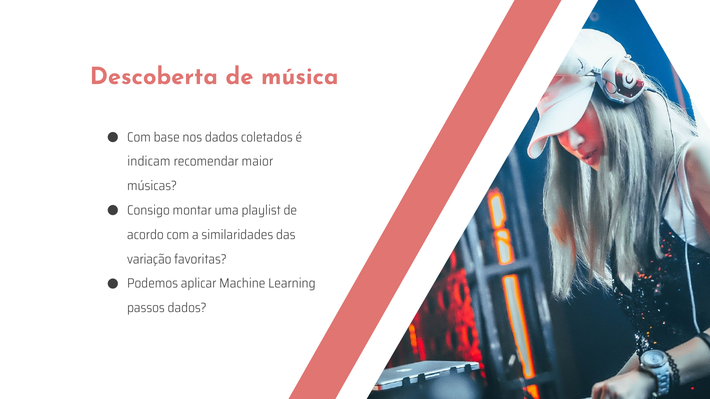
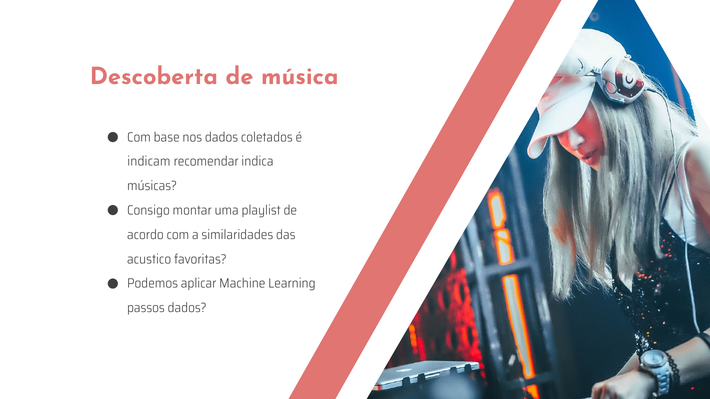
maior: maior -> indica
variação: variação -> acustico
